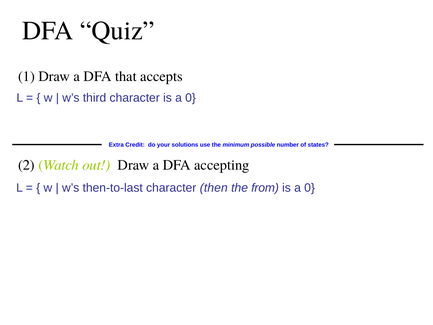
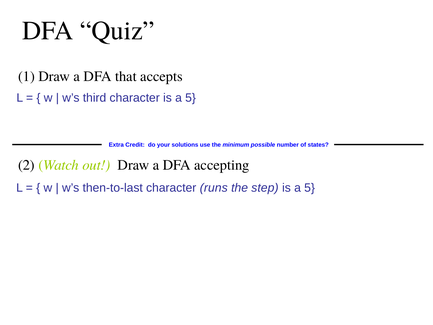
character is a 0: 0 -> 5
then: then -> runs
from: from -> step
0 at (310, 188): 0 -> 5
